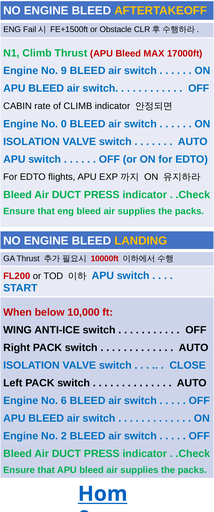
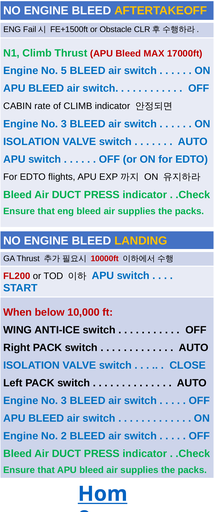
9: 9 -> 5
0 at (64, 124): 0 -> 3
6 at (64, 401): 6 -> 3
